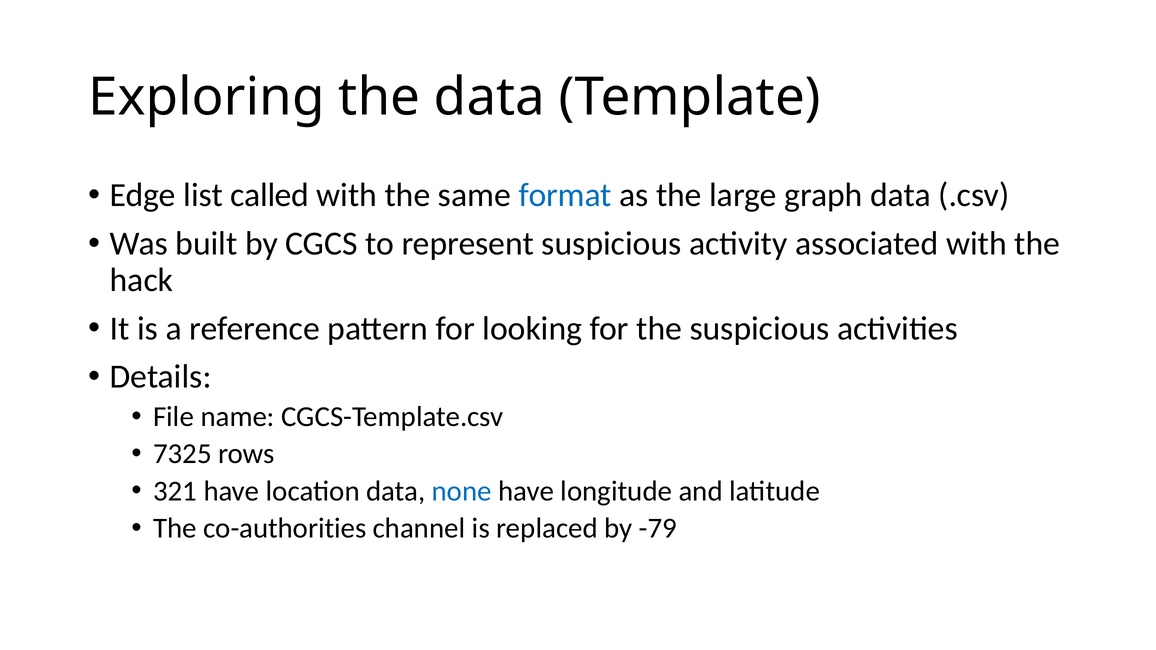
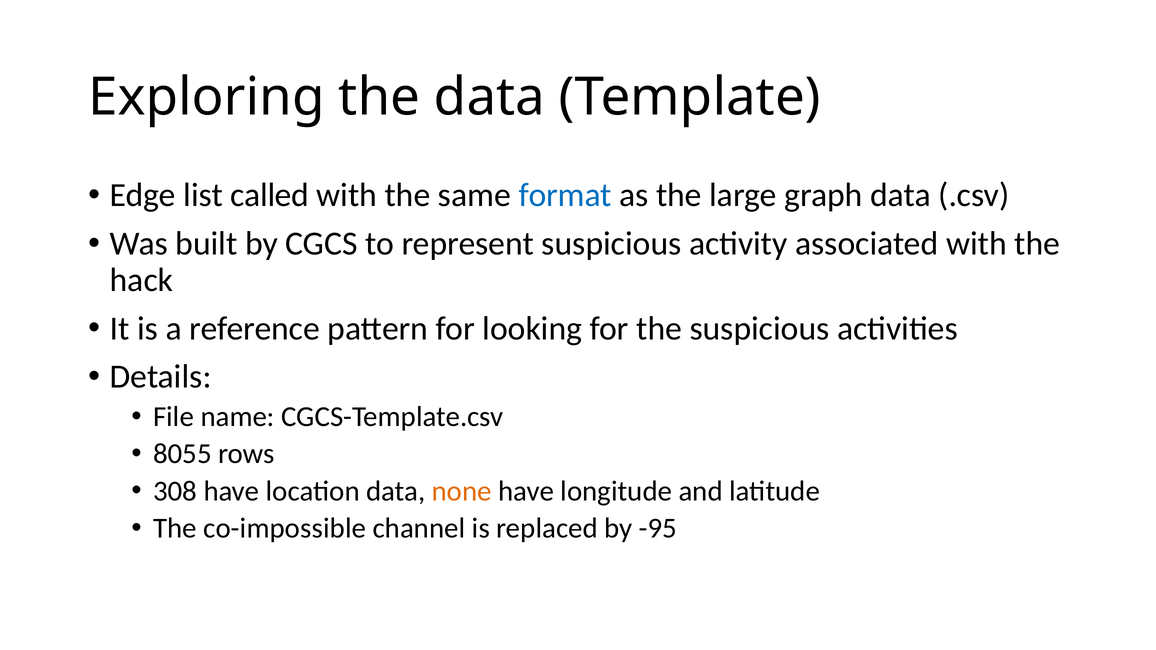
7325: 7325 -> 8055
321: 321 -> 308
none colour: blue -> orange
co-authorities: co-authorities -> co-impossible
-79: -79 -> -95
